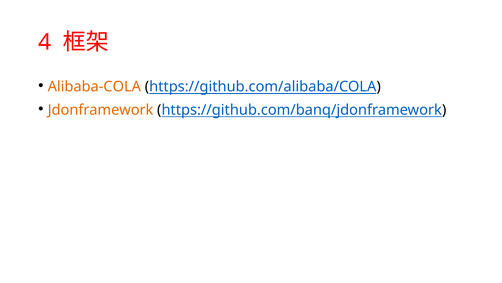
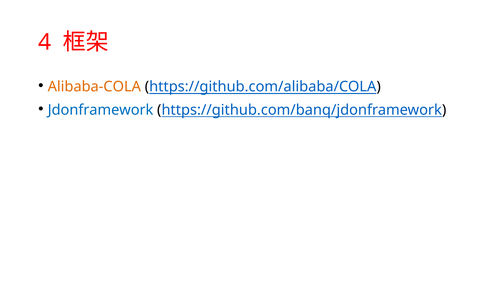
Jdonframework colour: orange -> blue
